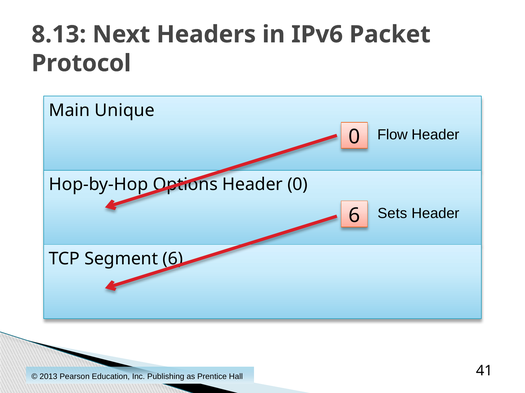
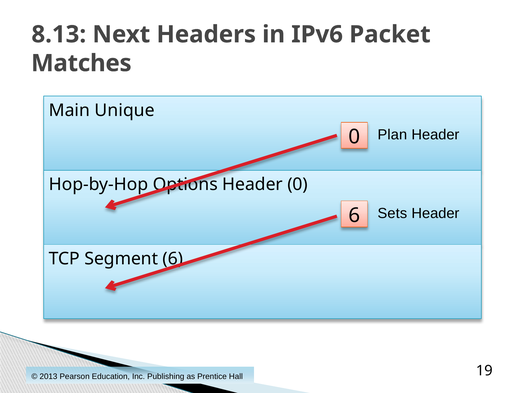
Protocol: Protocol -> Matches
Flow: Flow -> Plan
41: 41 -> 19
